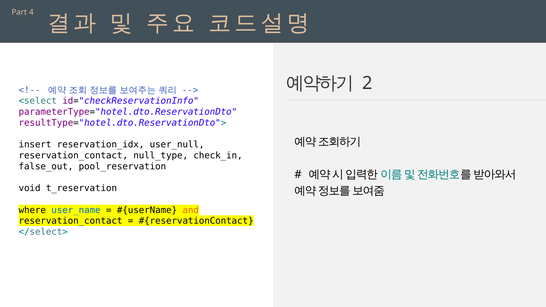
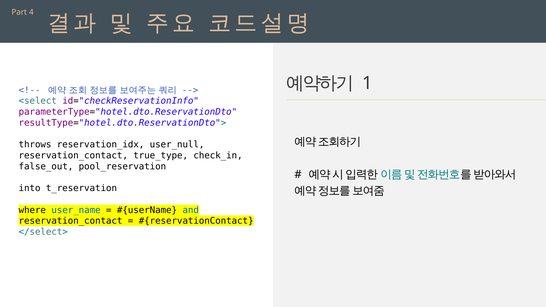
2: 2 -> 1
insert: insert -> throws
null_type: null_type -> true_type
void: void -> into
and colour: orange -> blue
